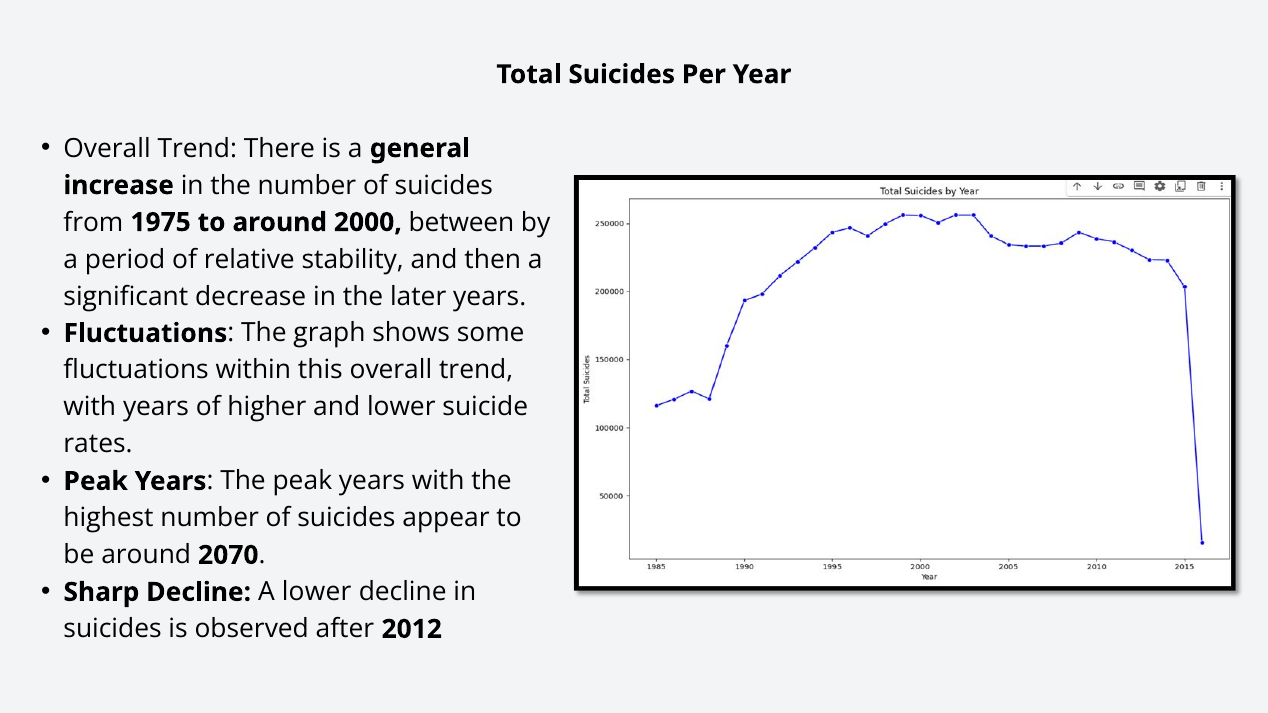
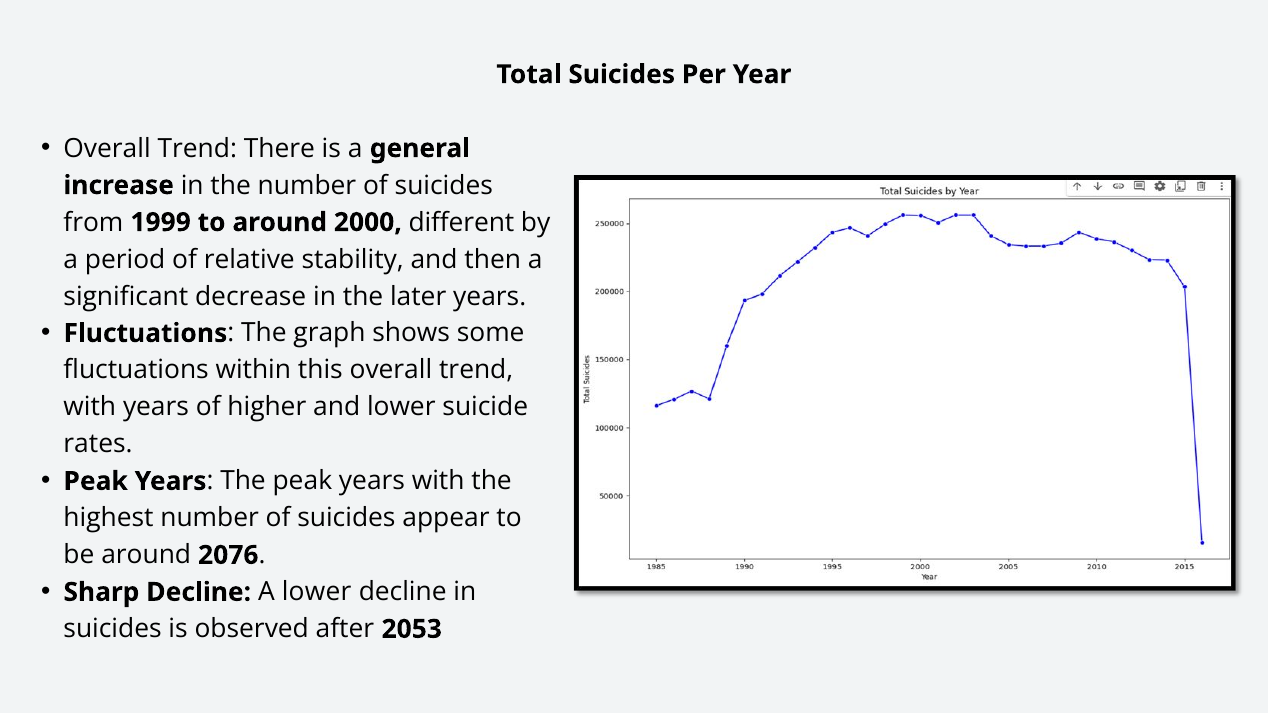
1975: 1975 -> 1999
between: between -> different
2070: 2070 -> 2076
2012: 2012 -> 2053
